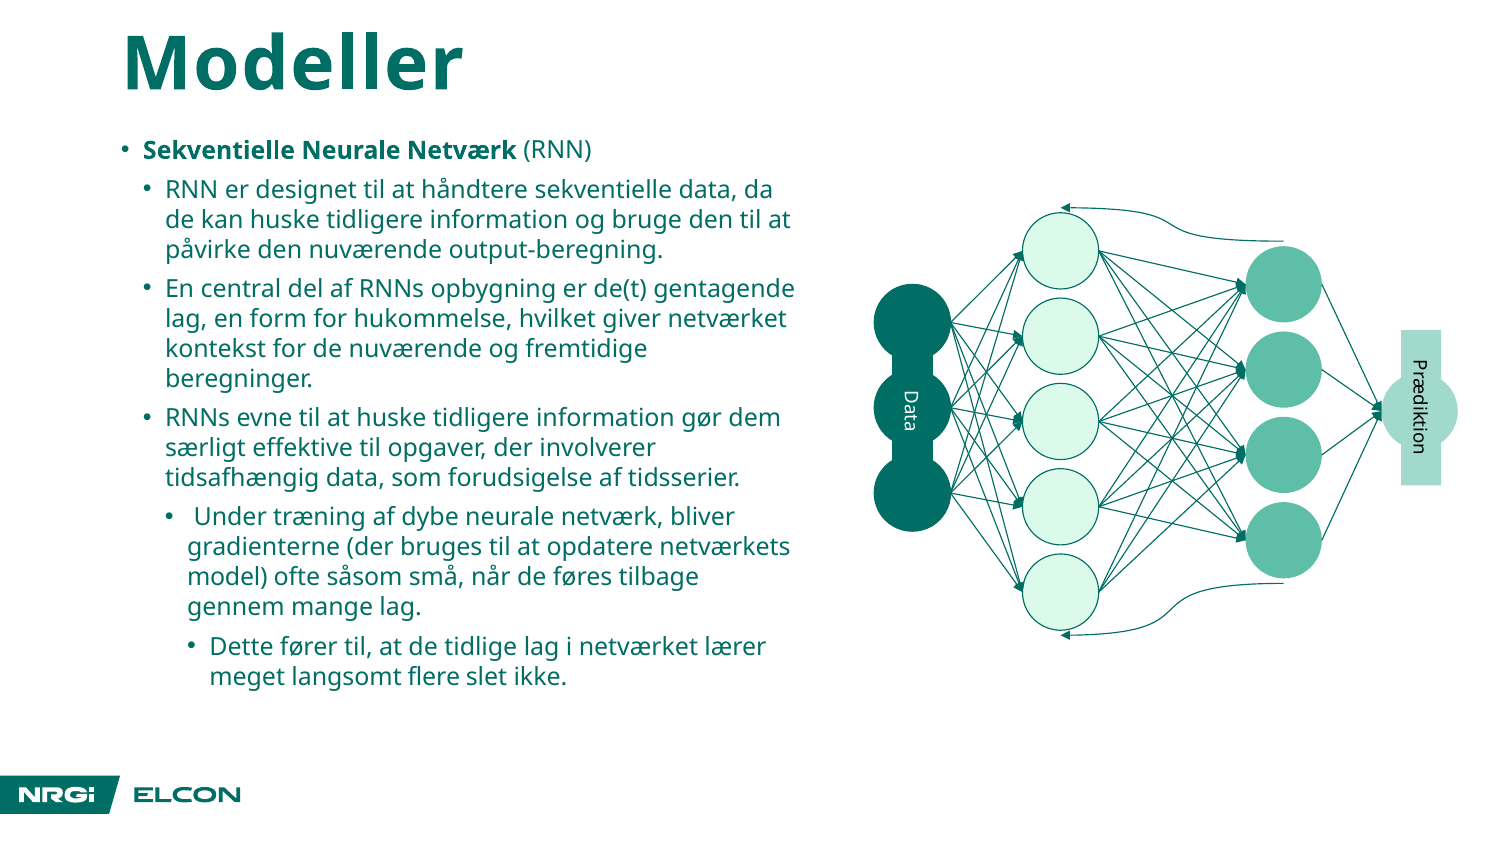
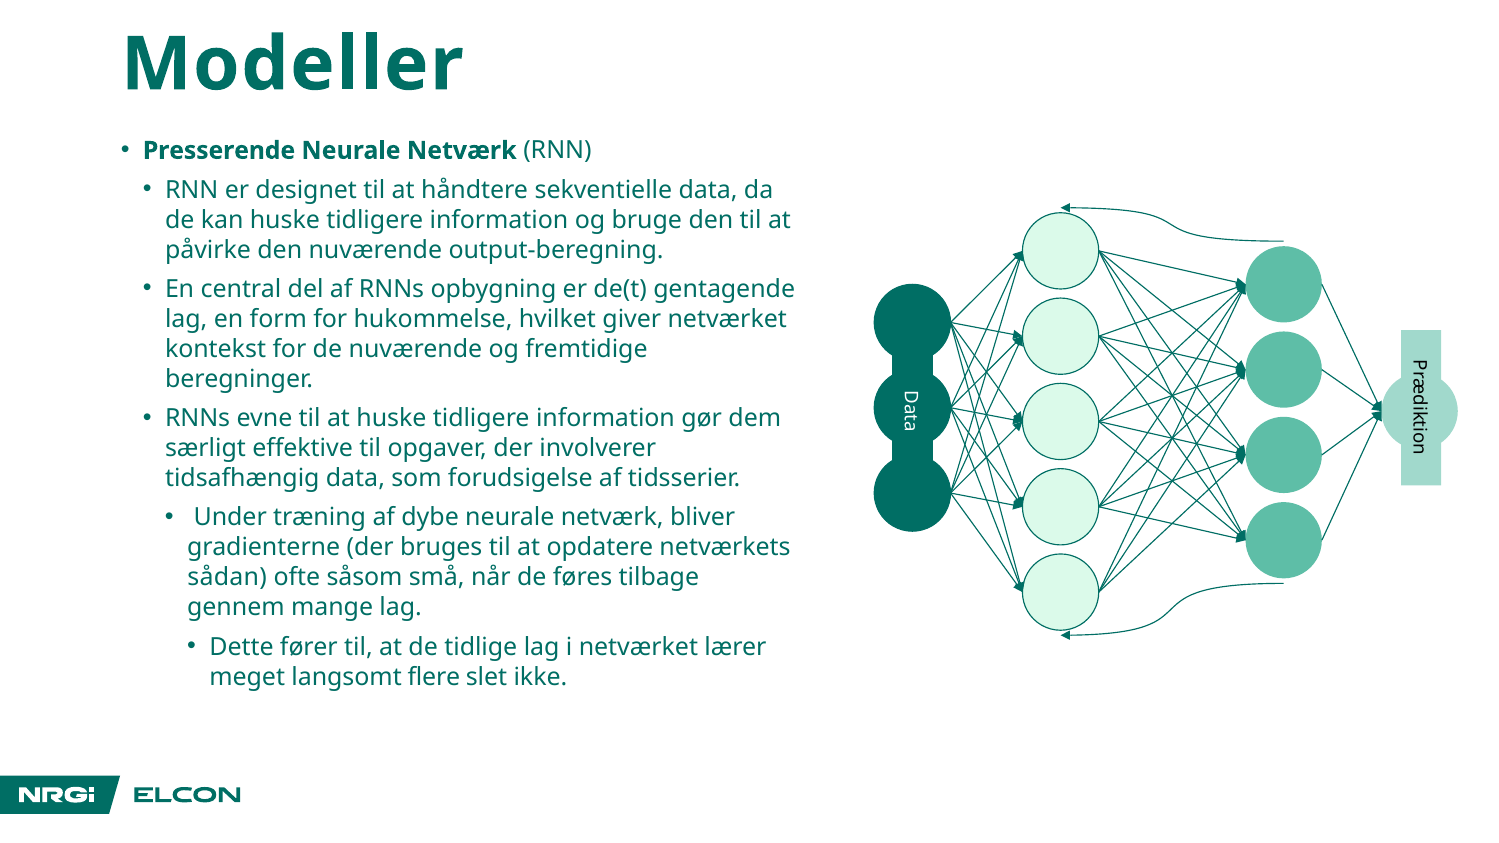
Sekventielle at (219, 151): Sekventielle -> Presserende
model: model -> sådan
